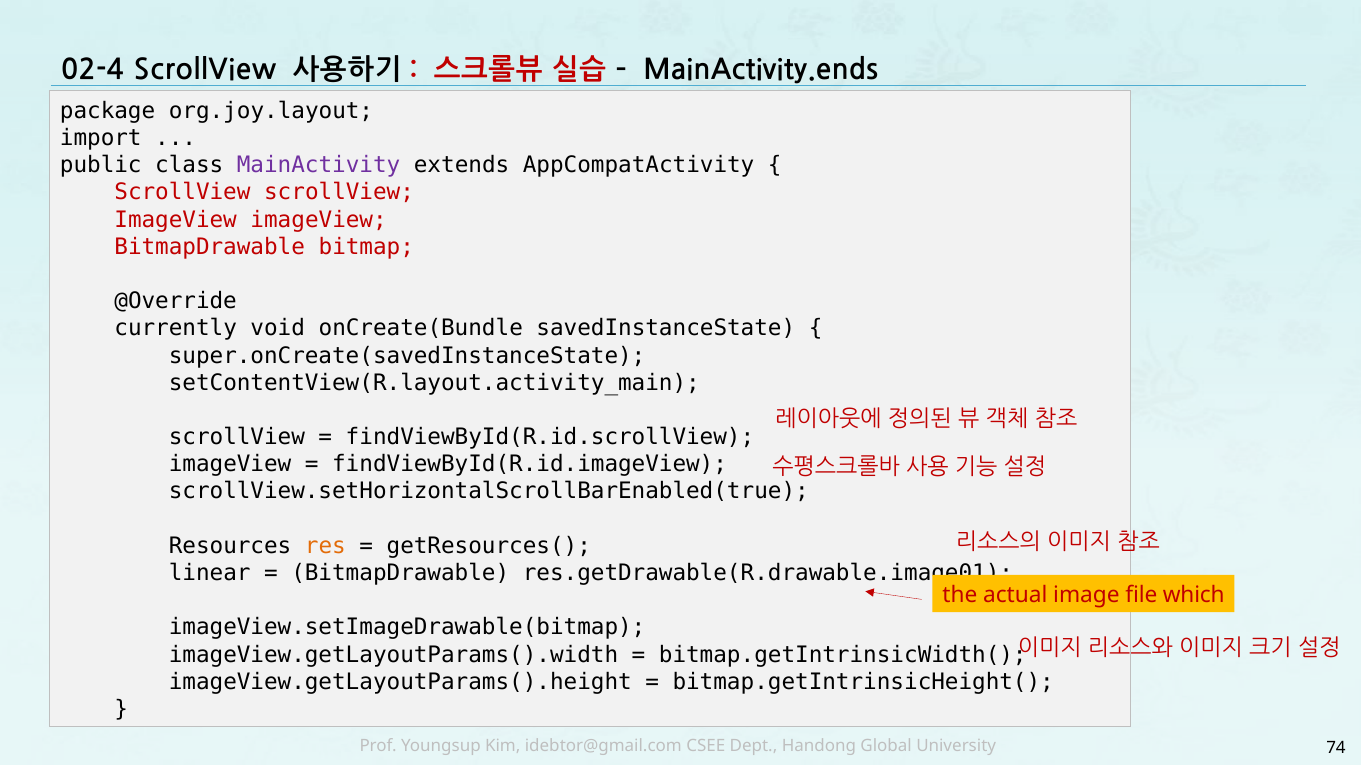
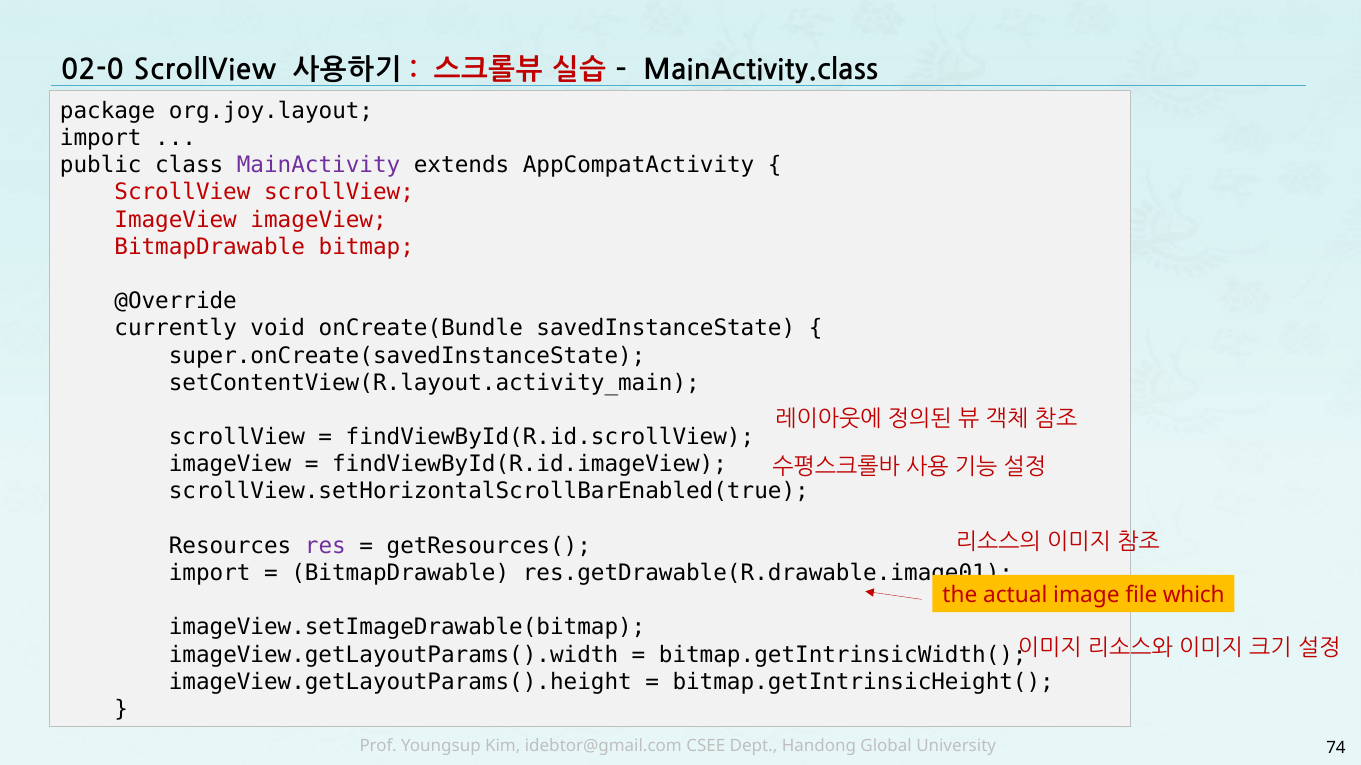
02-4: 02-4 -> 02-0
MainActivity.ends: MainActivity.ends -> MainActivity.class
res colour: orange -> purple
linear at (210, 573): linear -> import
